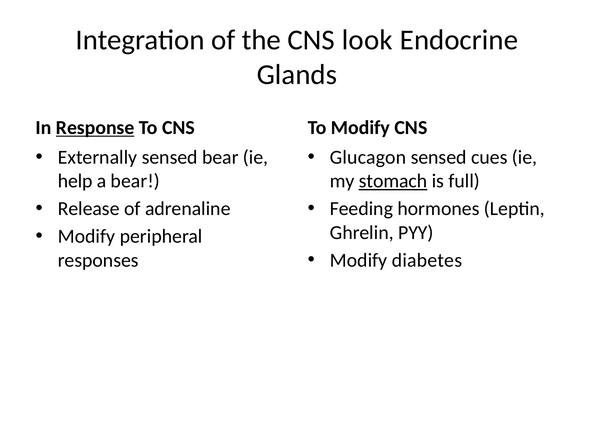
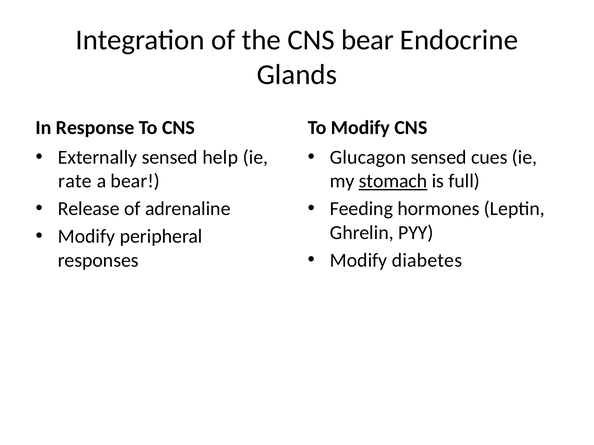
CNS look: look -> bear
Response underline: present -> none
sensed bear: bear -> help
help: help -> rate
